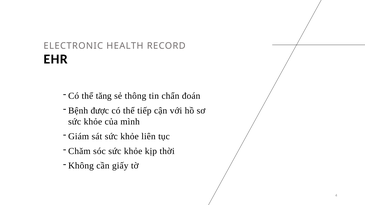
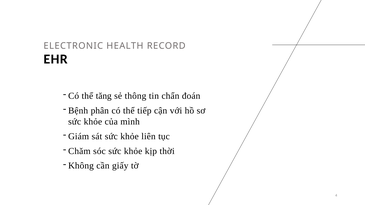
được: được -> phân
